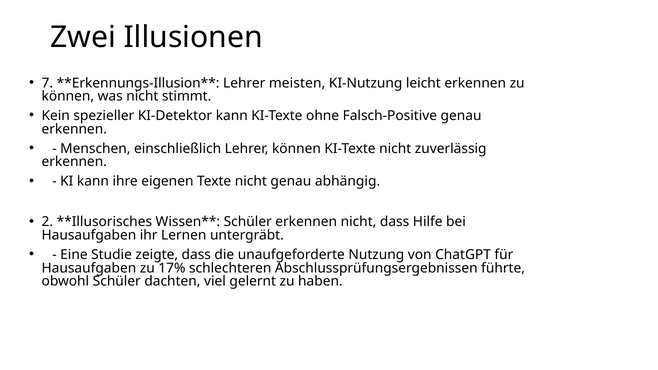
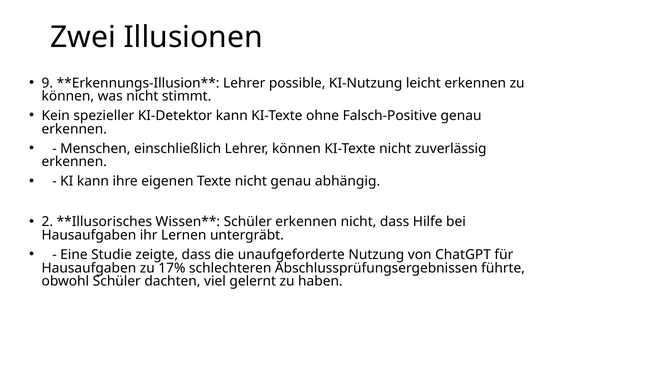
7: 7 -> 9
meisten: meisten -> possible
